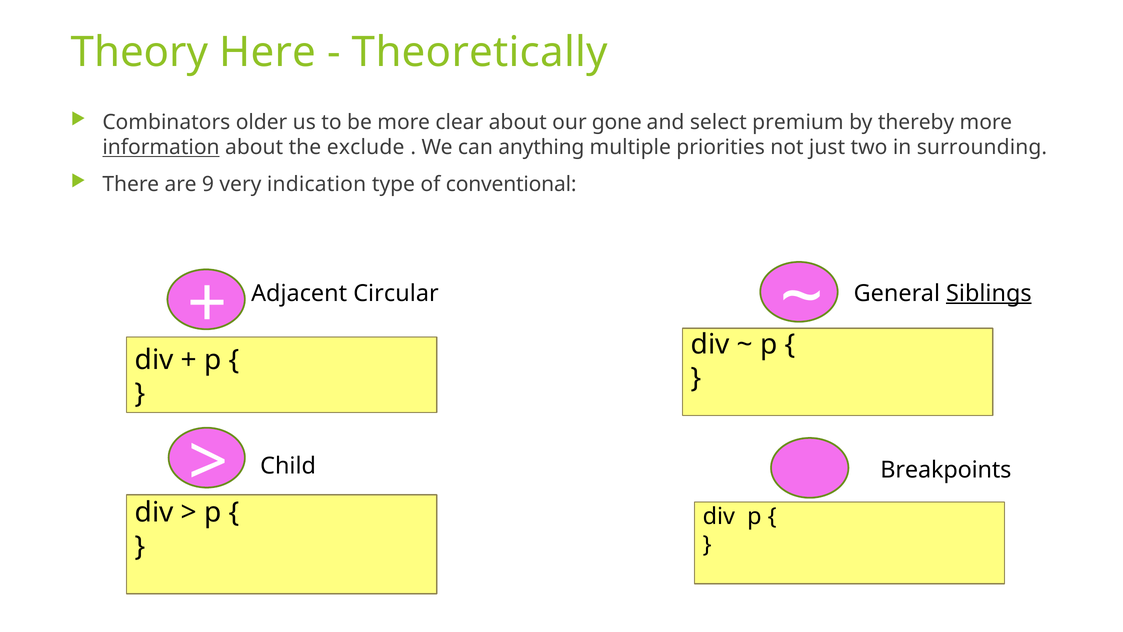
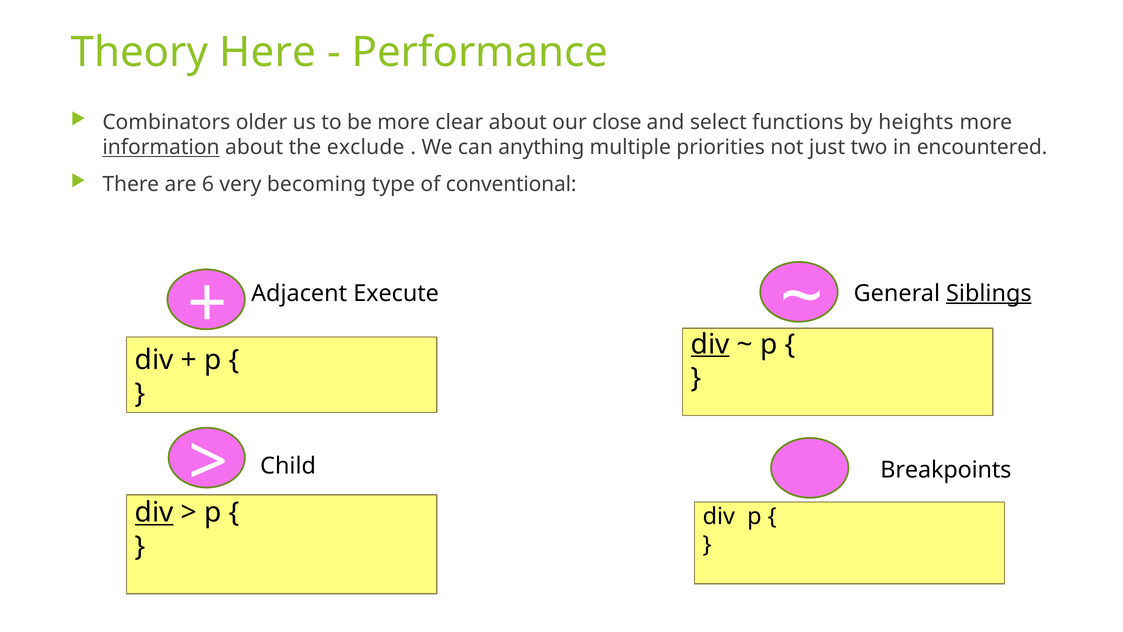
Theoretically: Theoretically -> Performance
gone: gone -> close
premium: premium -> functions
thereby: thereby -> heights
surrounding: surrounding -> encountered
9: 9 -> 6
indication: indication -> becoming
Circular: Circular -> Execute
div at (710, 344) underline: none -> present
div at (154, 512) underline: none -> present
